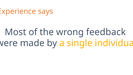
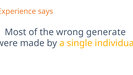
feedback: feedback -> generate
